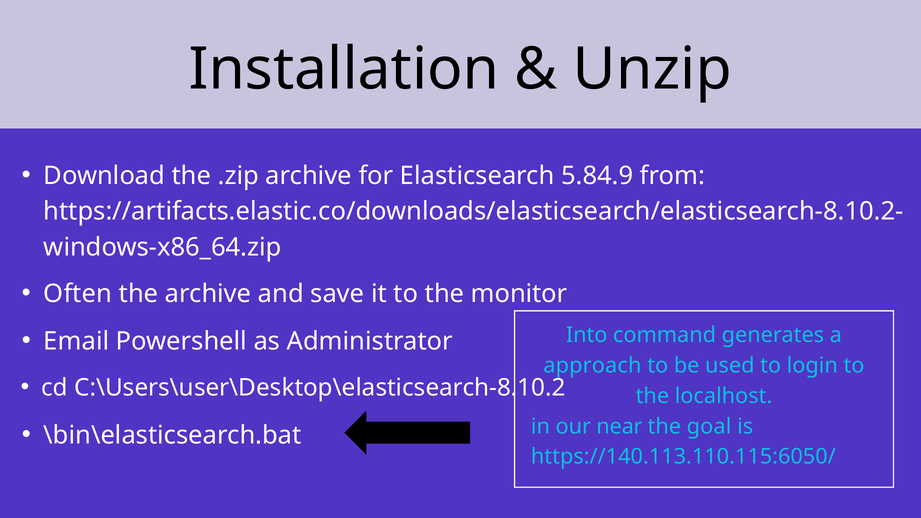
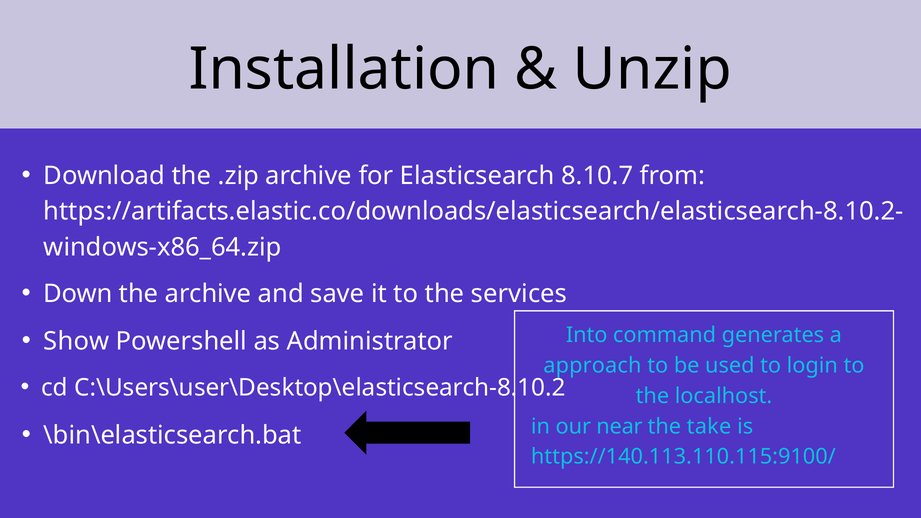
5.84.9: 5.84.9 -> 8.10.7
Often: Often -> Down
monitor: monitor -> services
Email: Email -> Show
goal: goal -> take
https://140.113.110.115:6050/: https://140.113.110.115:6050/ -> https://140.113.110.115:9100/
